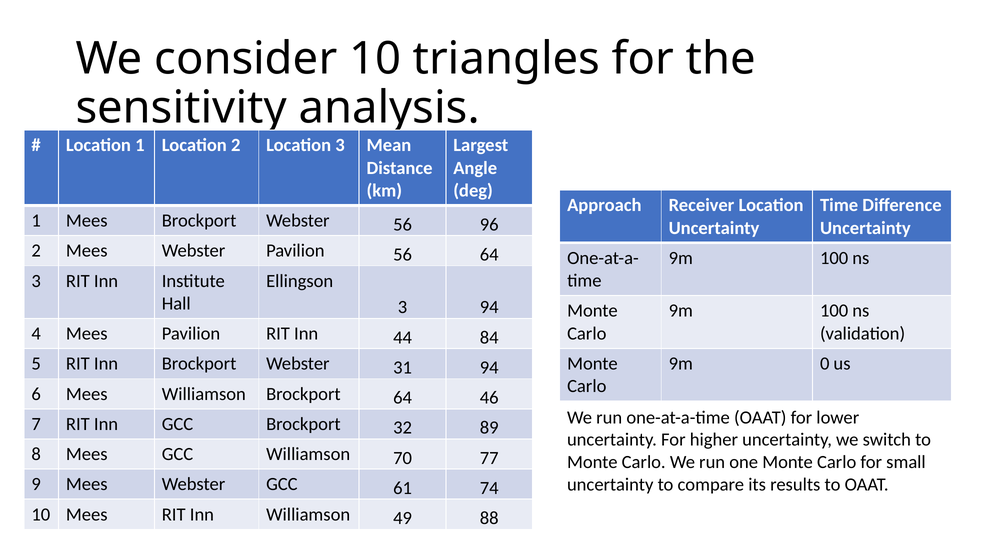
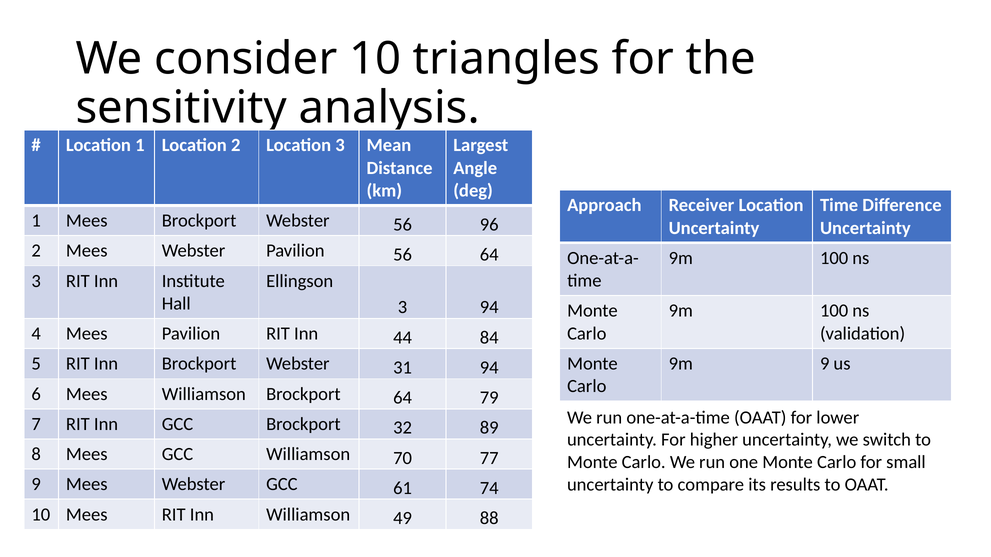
9m 0: 0 -> 9
46: 46 -> 79
